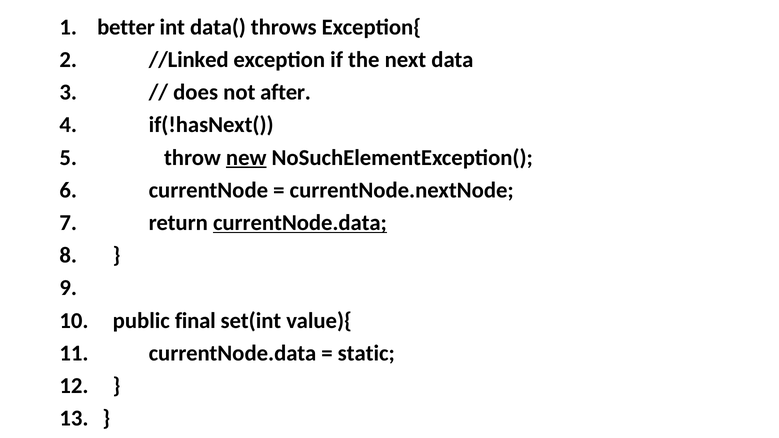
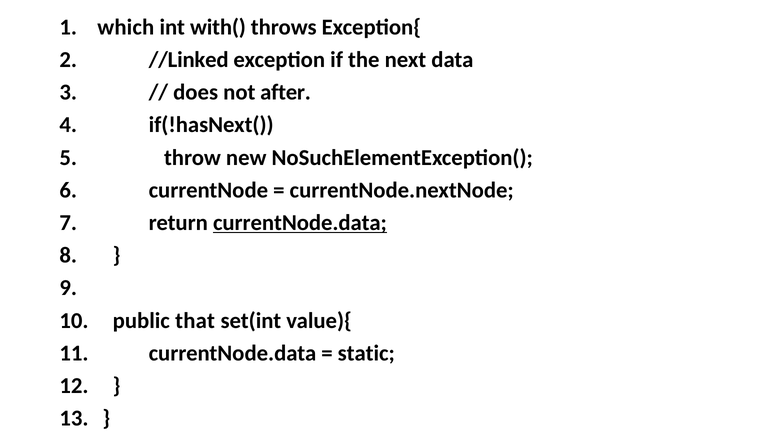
better: better -> which
data(: data( -> with(
new underline: present -> none
final: final -> that
